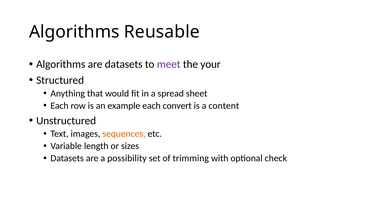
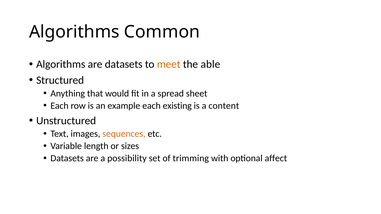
Reusable: Reusable -> Common
meet colour: purple -> orange
your: your -> able
convert: convert -> existing
check: check -> affect
